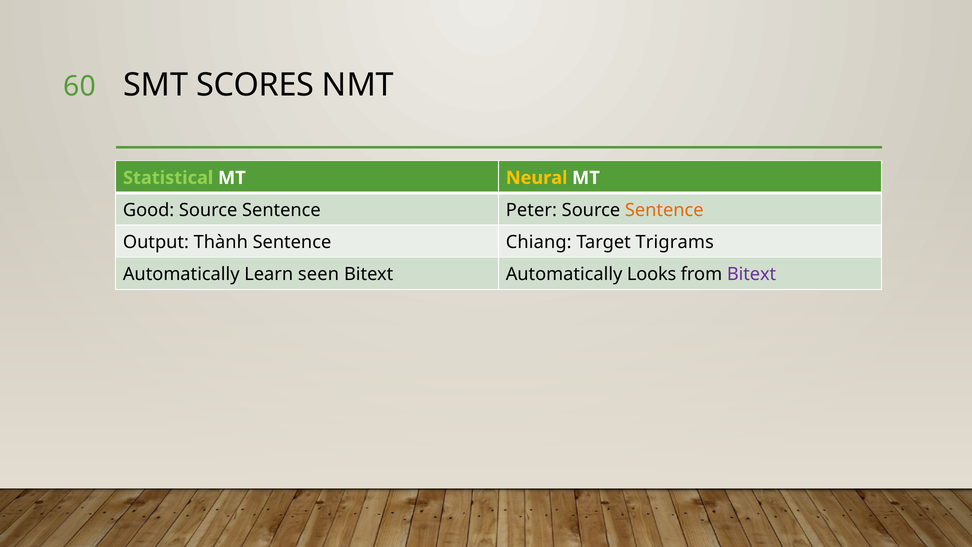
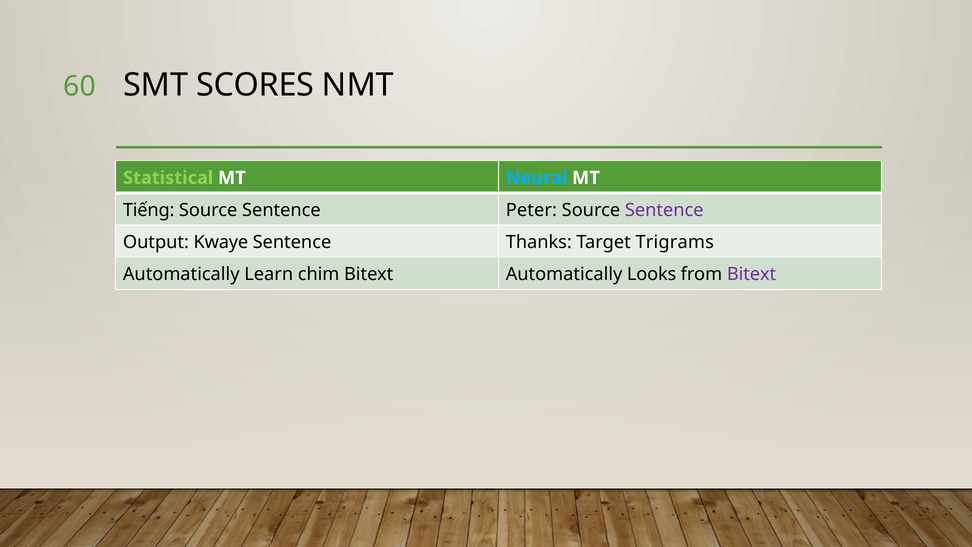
Neural colour: yellow -> light blue
Good: Good -> Tiếng
Sentence at (664, 210) colour: orange -> purple
Thành: Thành -> Kwaye
Chiang: Chiang -> Thanks
seen: seen -> chim
